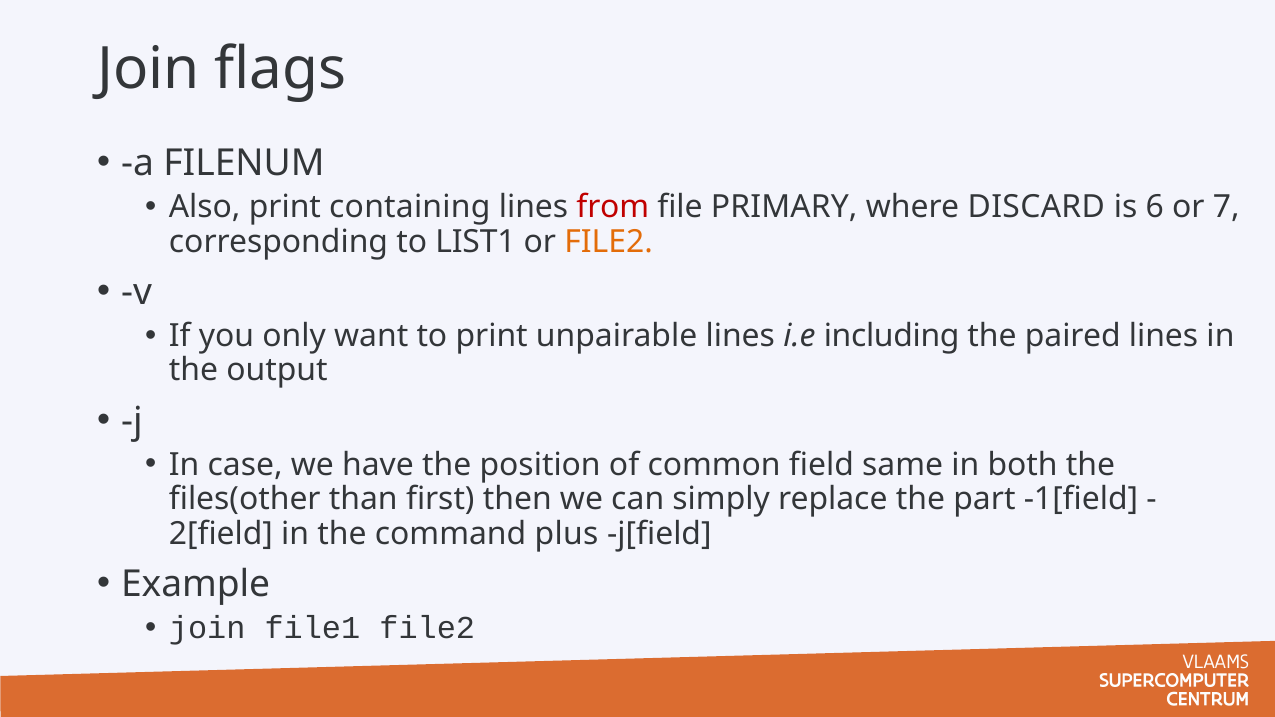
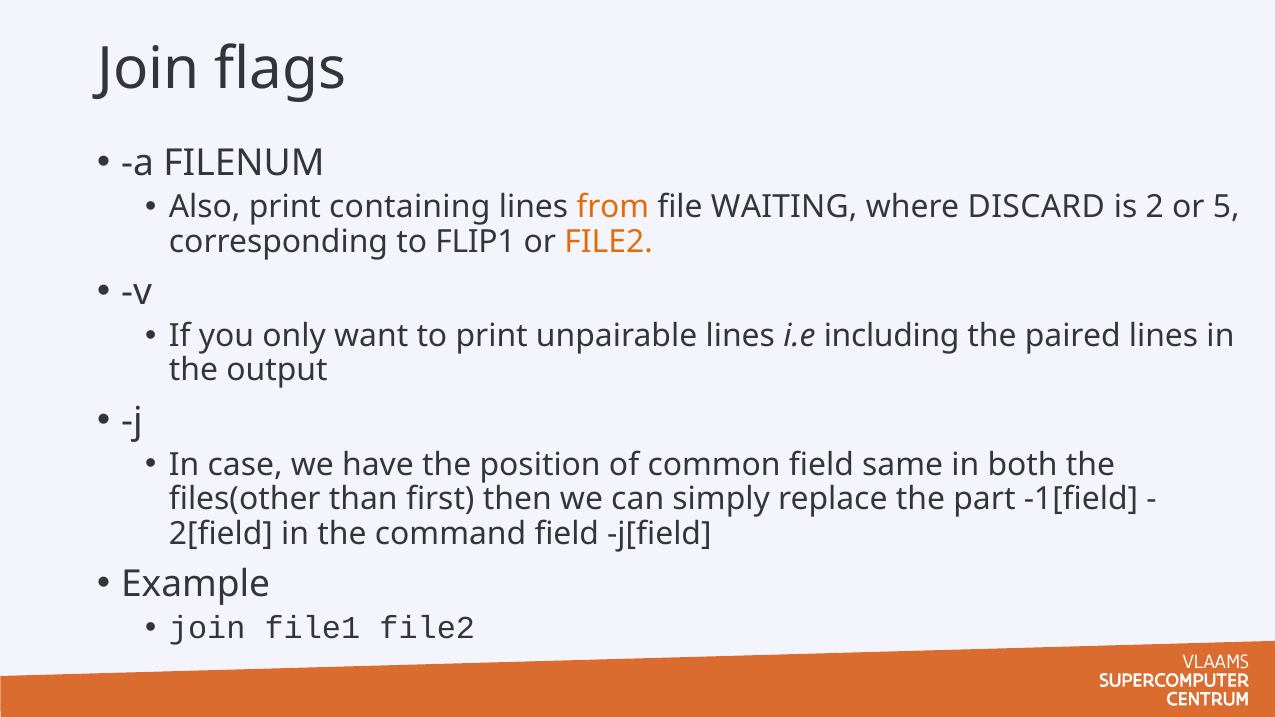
from colour: red -> orange
PRIMARY: PRIMARY -> WAITING
6: 6 -> 2
7: 7 -> 5
LIST1: LIST1 -> FLIP1
command plus: plus -> field
